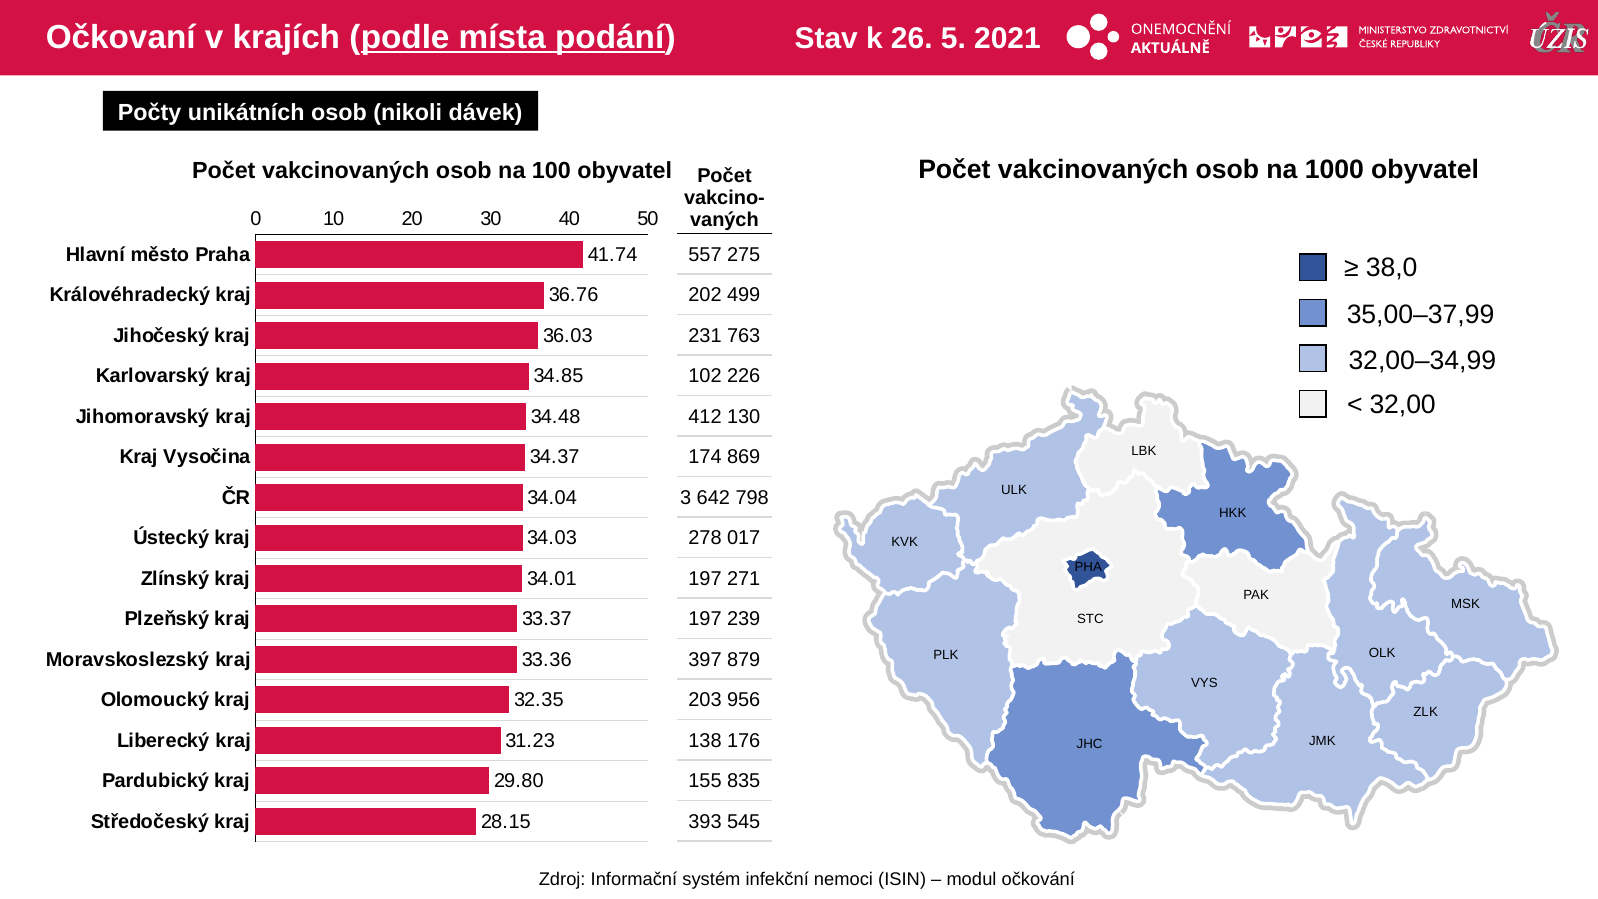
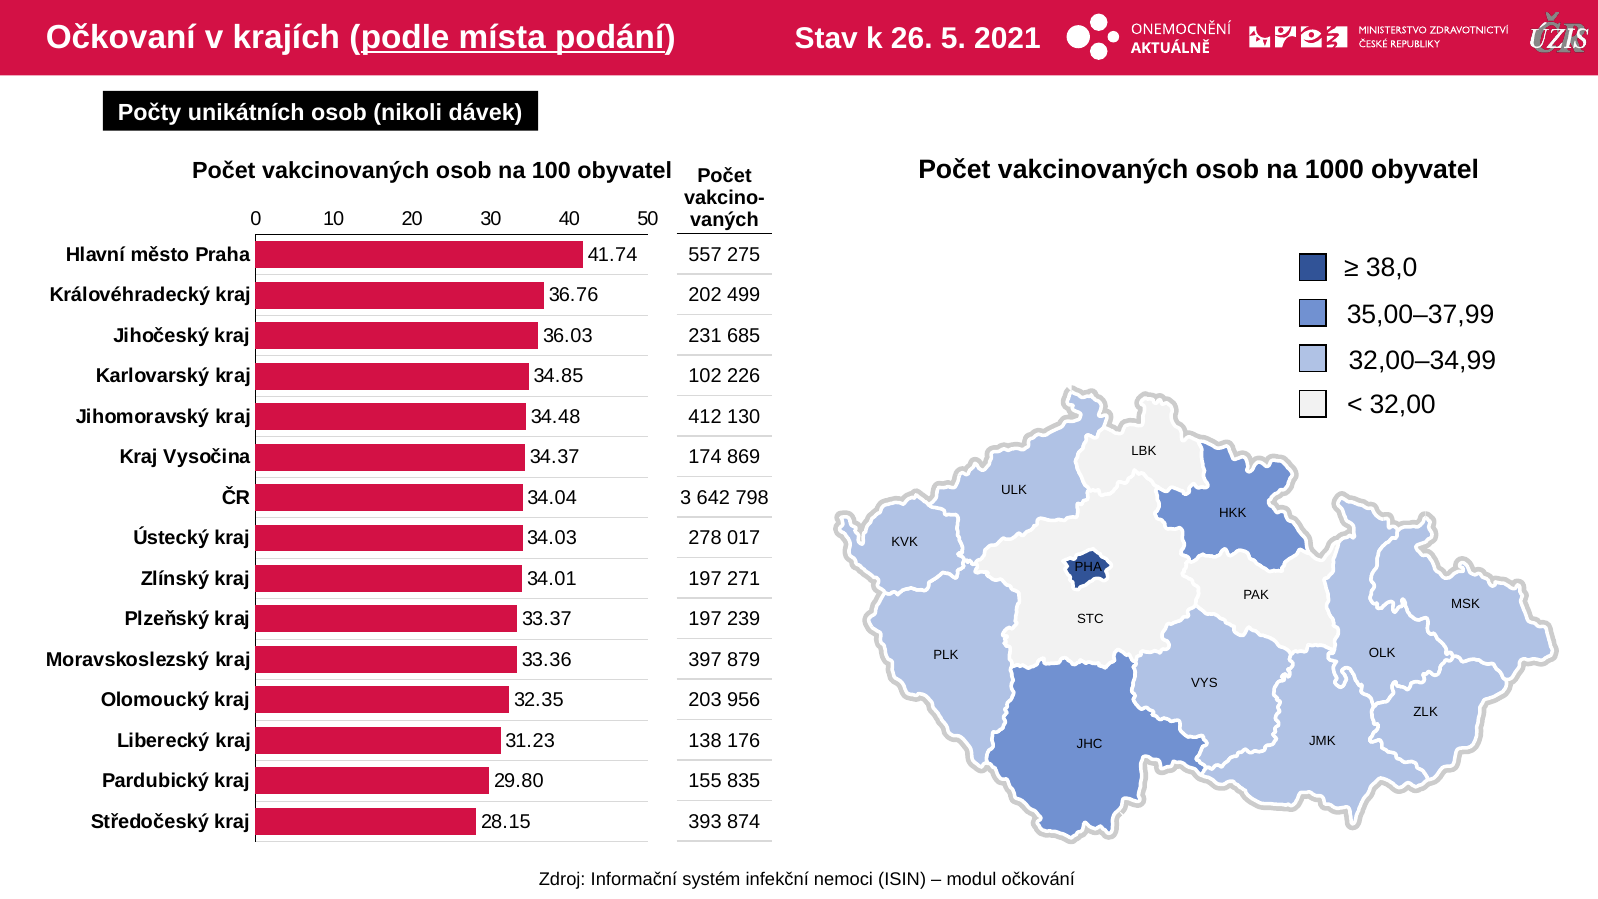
763: 763 -> 685
545: 545 -> 874
